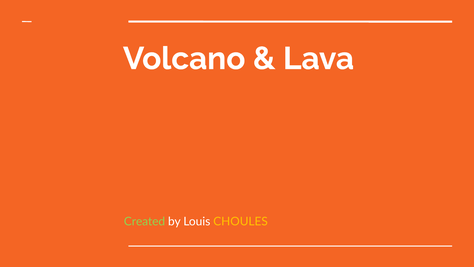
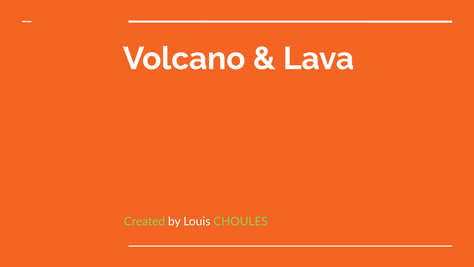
CHOULES colour: yellow -> light green
